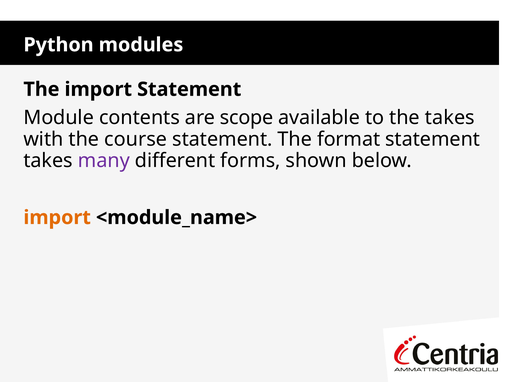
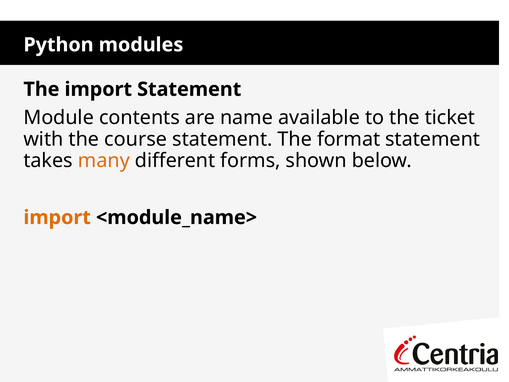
scope: scope -> name
the takes: takes -> ticket
many colour: purple -> orange
